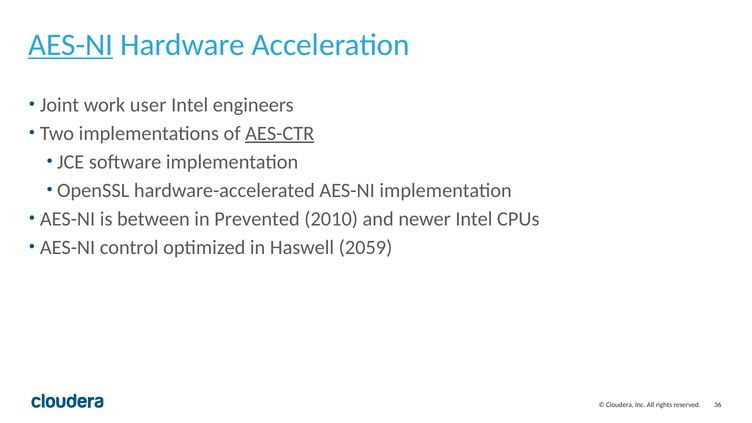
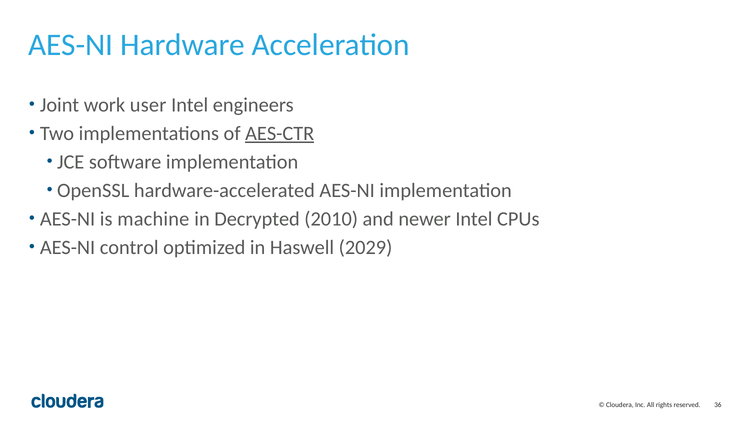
AES-NI at (71, 45) underline: present -> none
between: between -> machine
Prevented: Prevented -> Decrypted
2059: 2059 -> 2029
